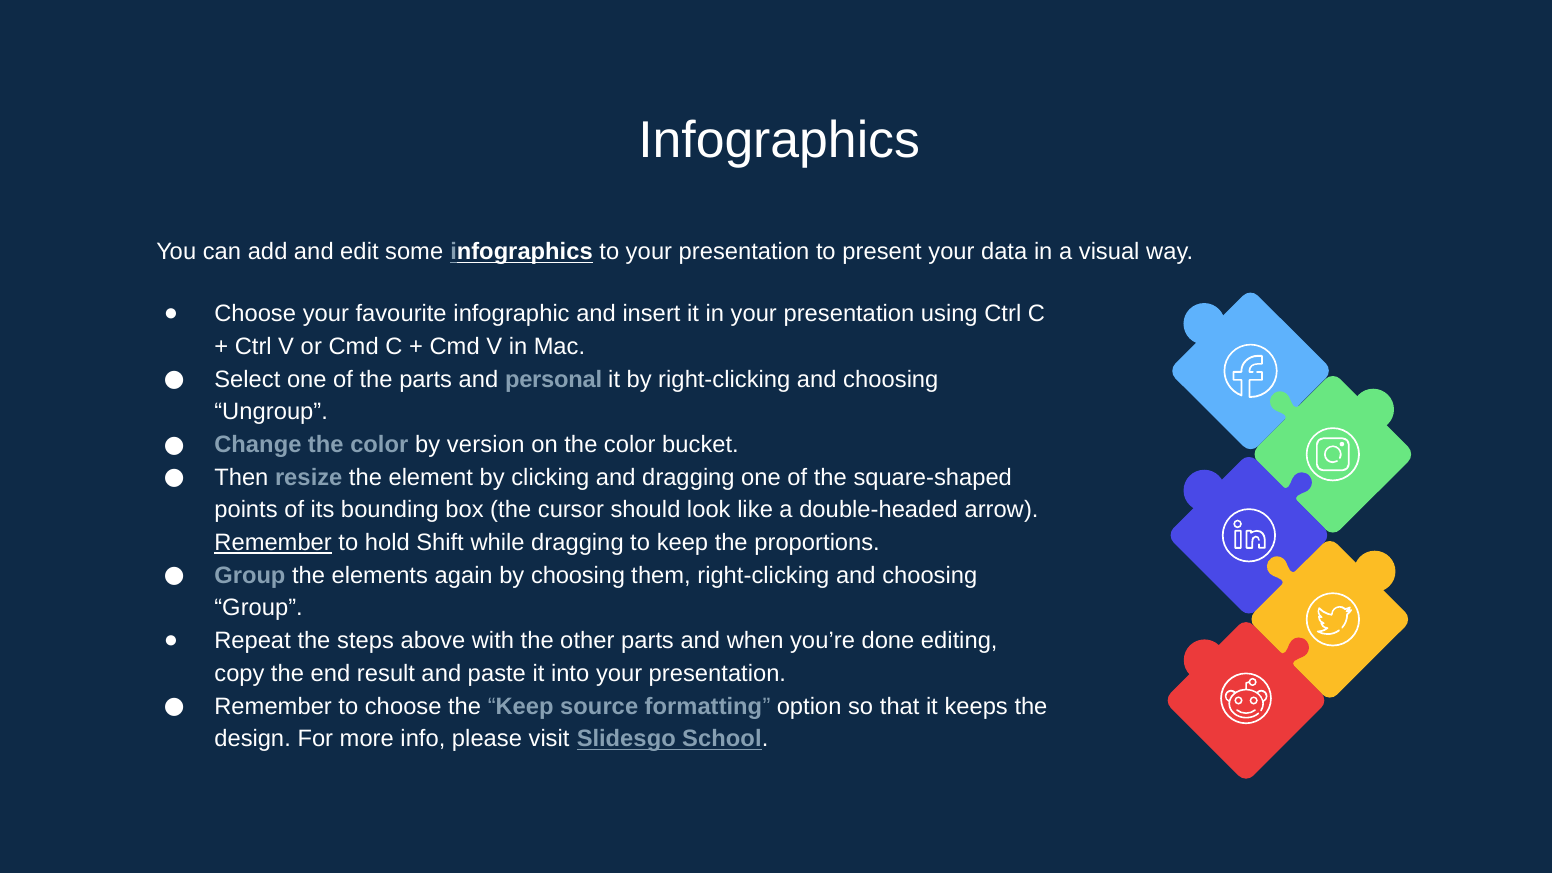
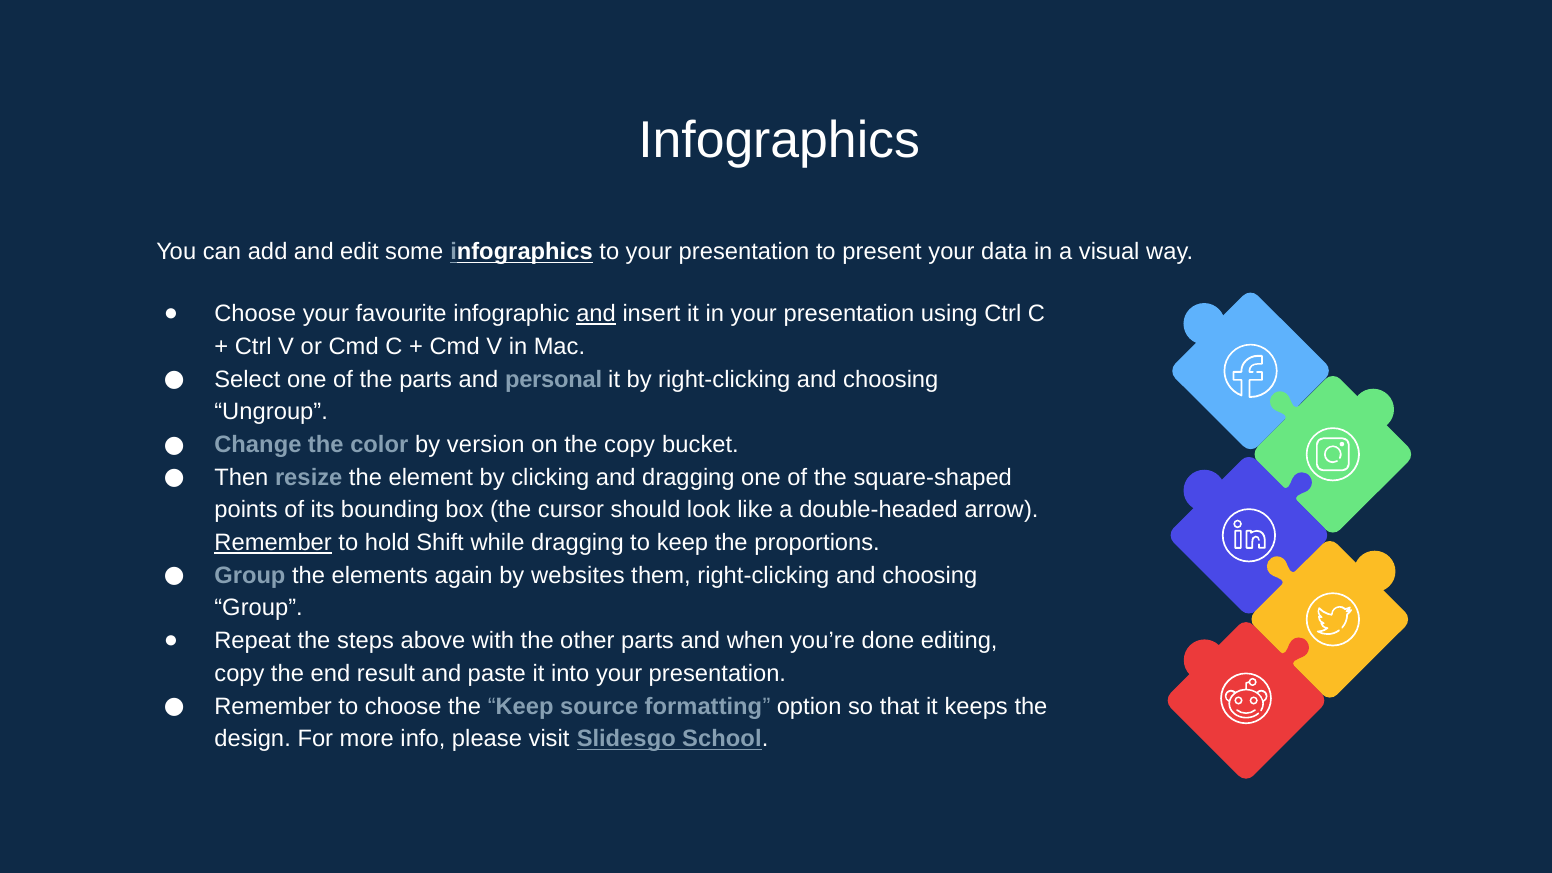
and at (596, 314) underline: none -> present
on the color: color -> copy
by choosing: choosing -> websites
